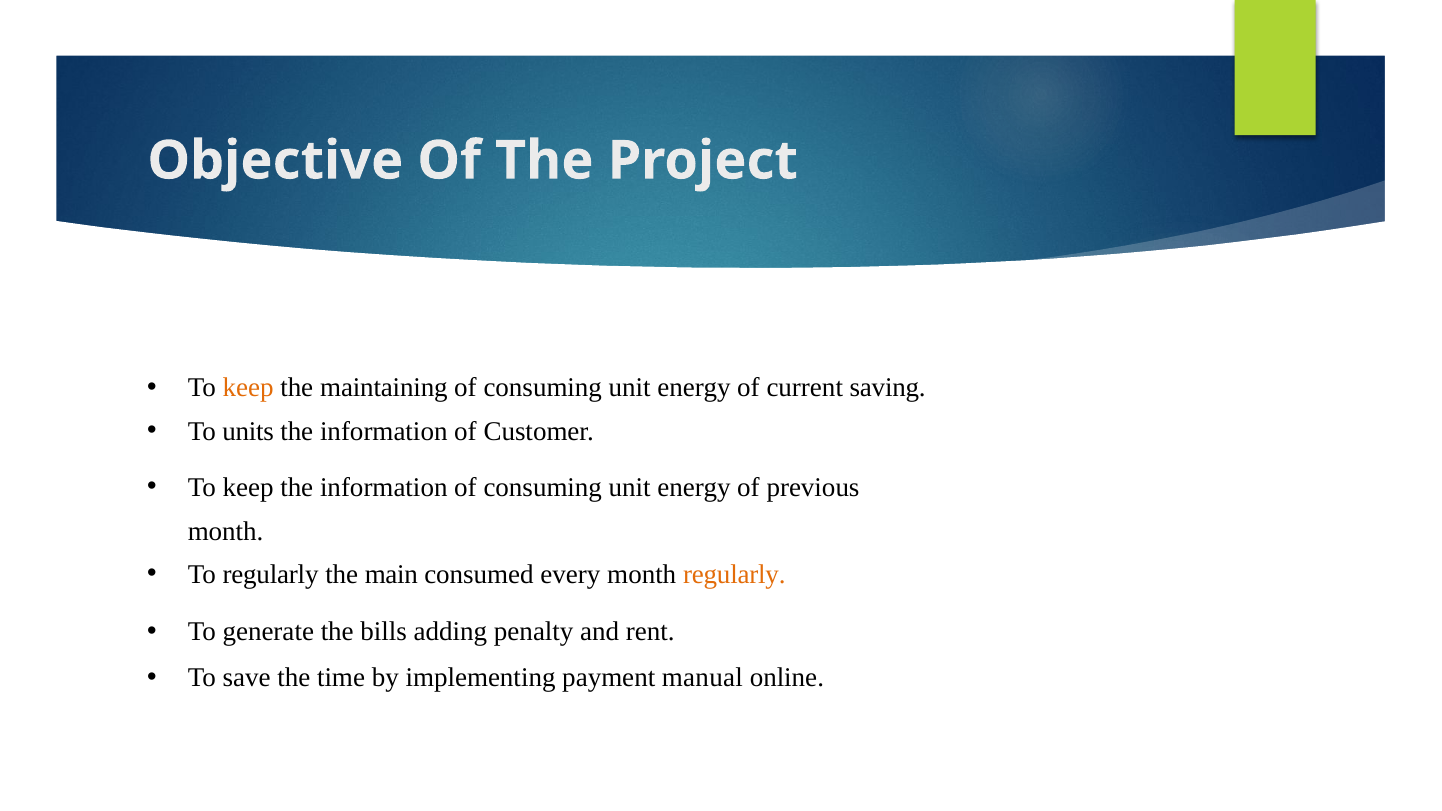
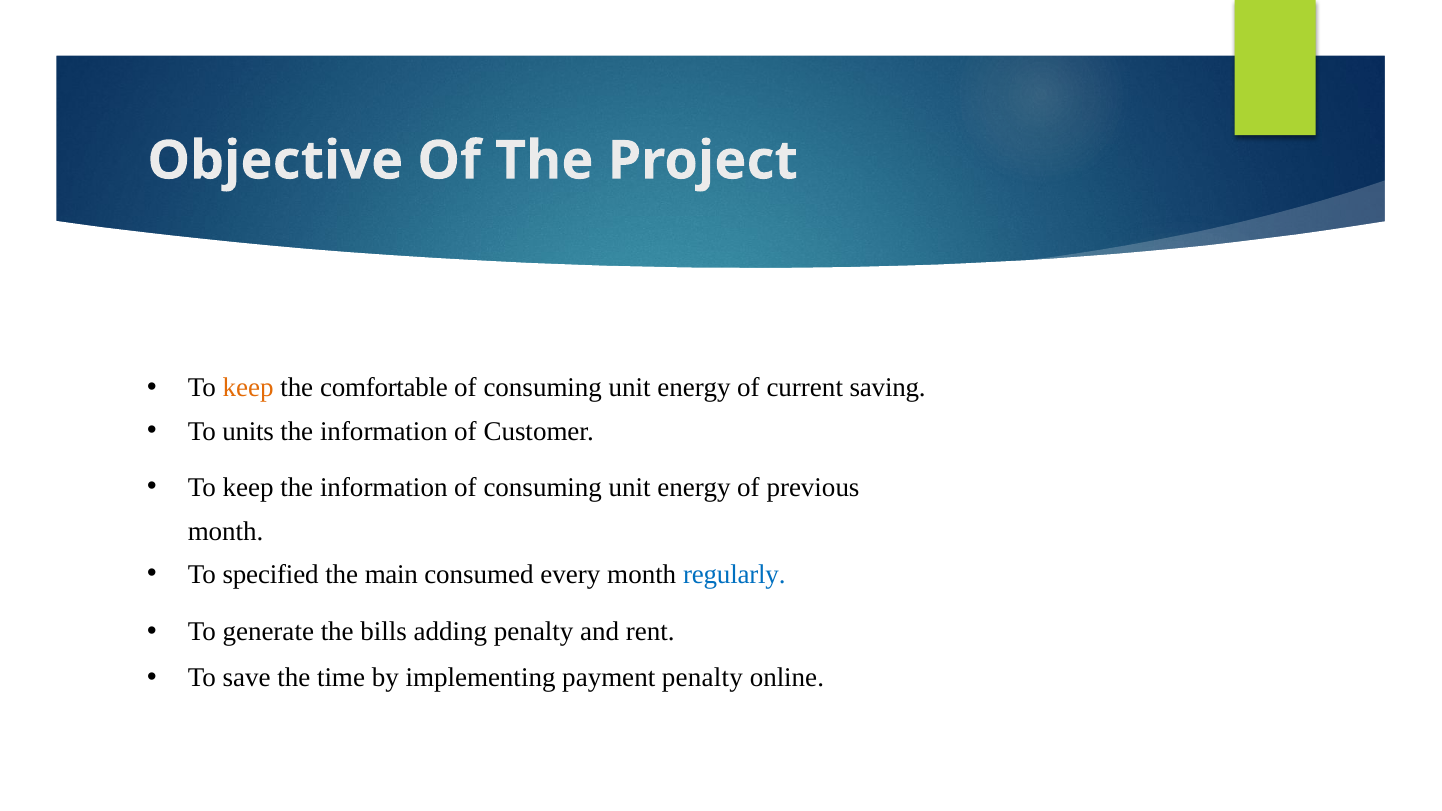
maintaining: maintaining -> comfortable
To regularly: regularly -> specified
regularly at (734, 574) colour: orange -> blue
payment manual: manual -> penalty
